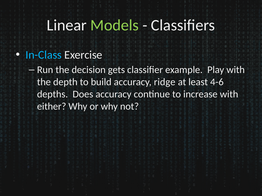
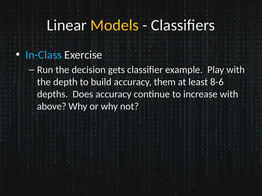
Models colour: light green -> yellow
ridge: ridge -> them
4-6: 4-6 -> 8-6
either: either -> above
